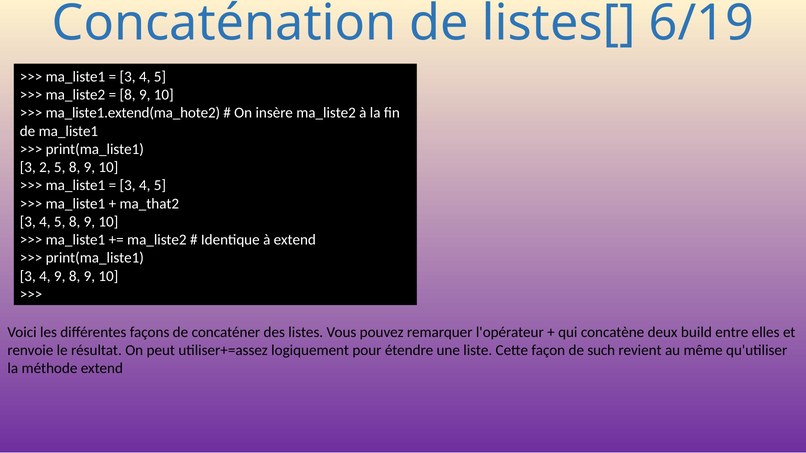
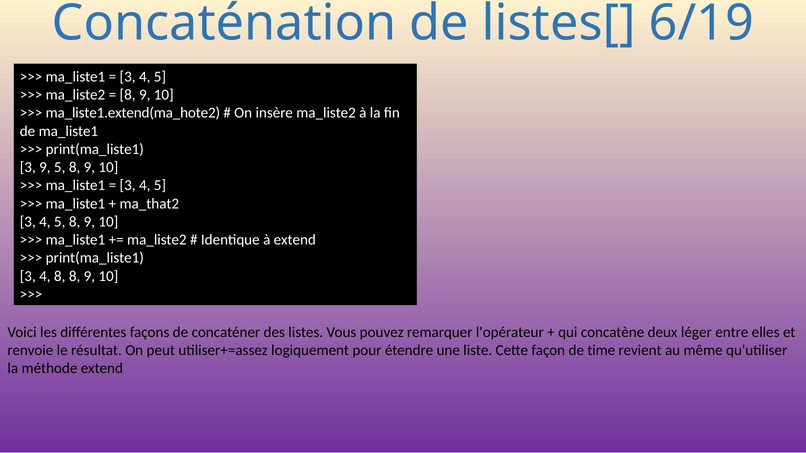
3 2: 2 -> 9
4 9: 9 -> 8
build: build -> léger
such: such -> time
